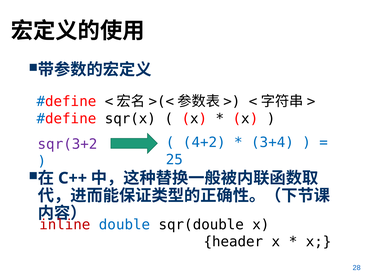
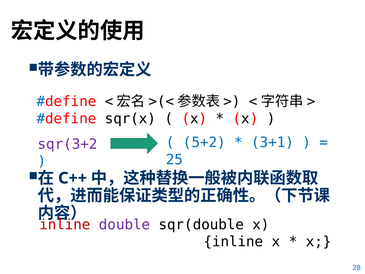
4+2: 4+2 -> 5+2
3+4: 3+4 -> 3+1
double colour: blue -> purple
header at (233, 242): header -> inline
